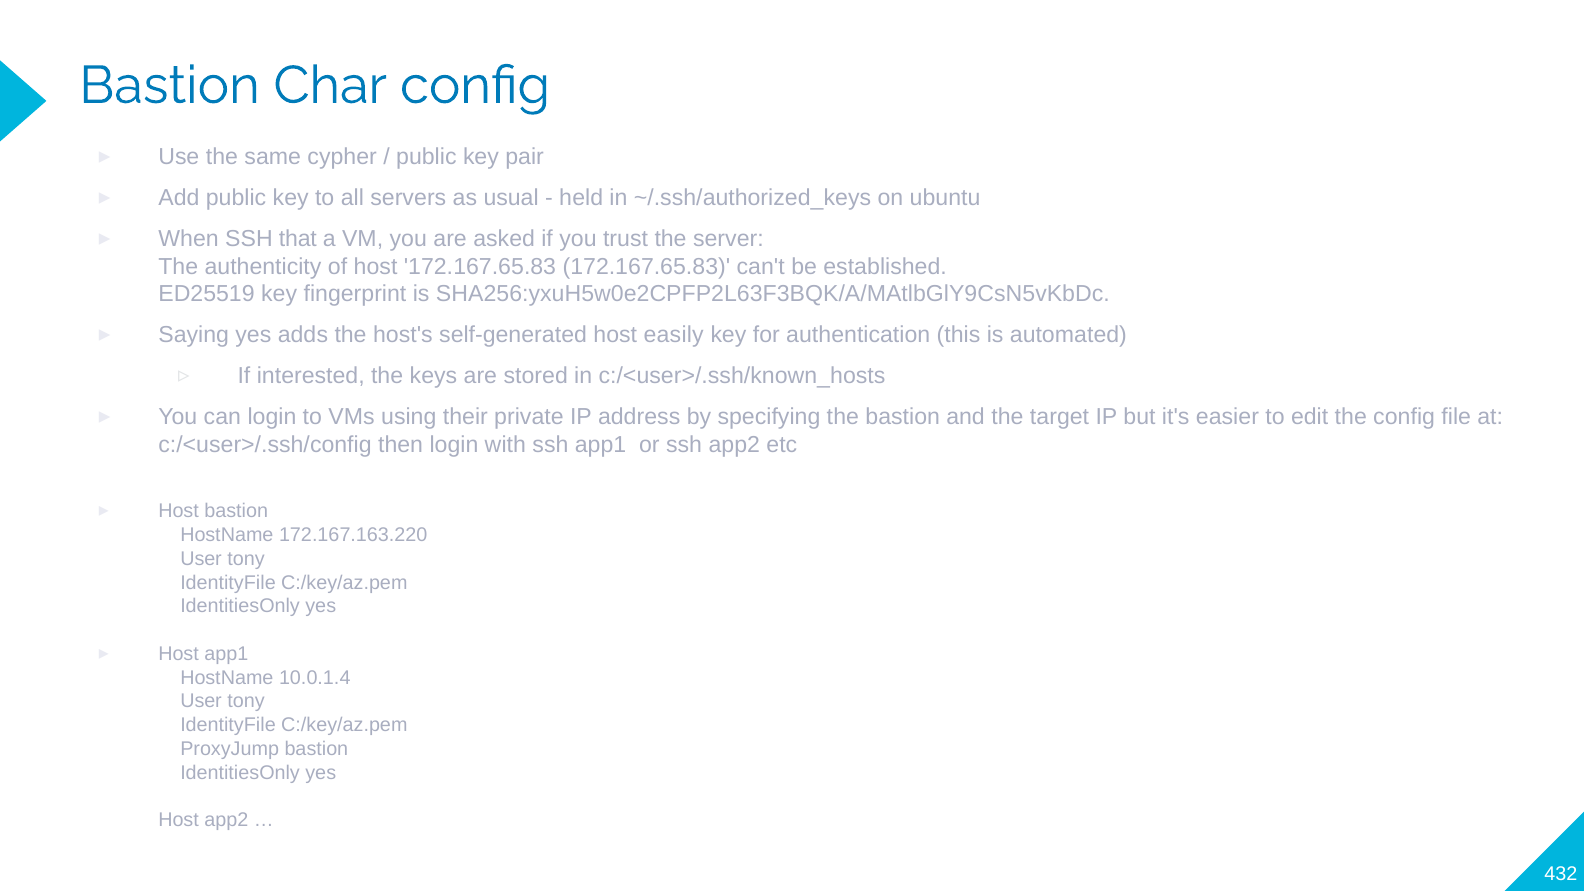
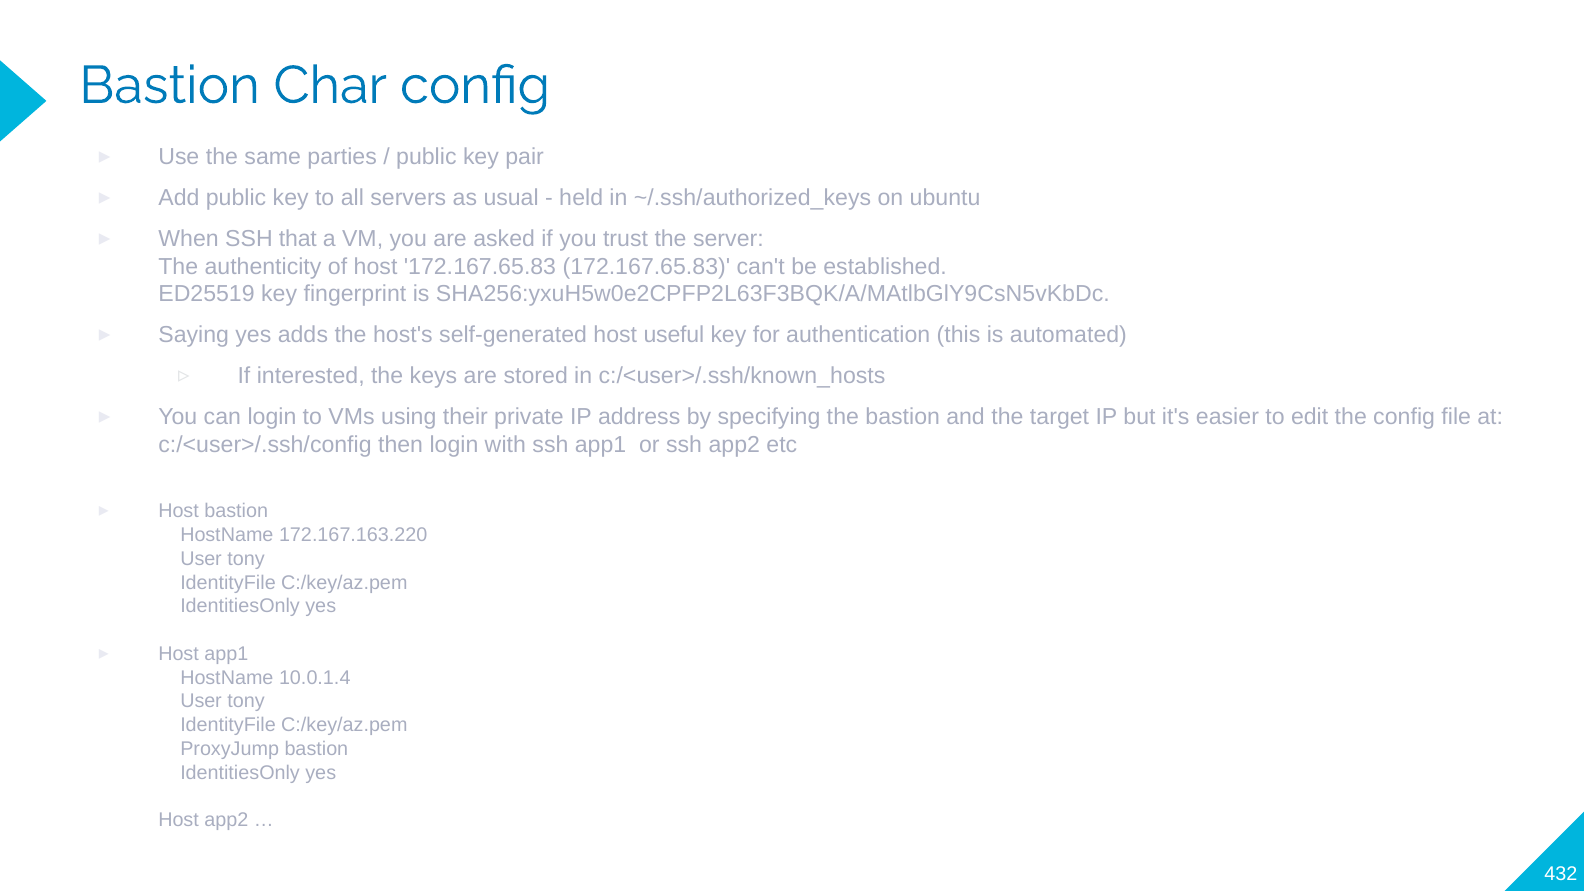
cypher: cypher -> parties
easily: easily -> useful
